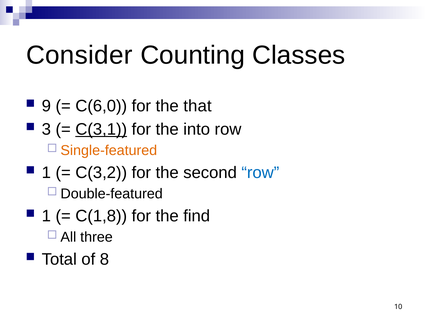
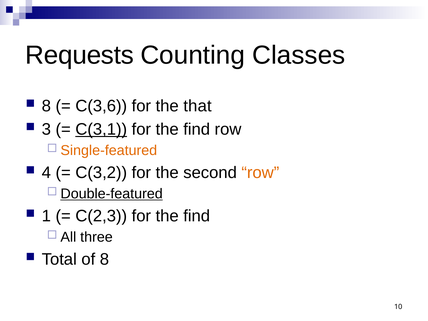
Consider: Consider -> Requests
9 at (46, 106): 9 -> 8
C(6,0: C(6,0 -> C(3,6
into at (197, 129): into -> find
1 at (46, 173): 1 -> 4
row at (260, 173) colour: blue -> orange
Double-featured underline: none -> present
C(1,8: C(1,8 -> C(2,3
